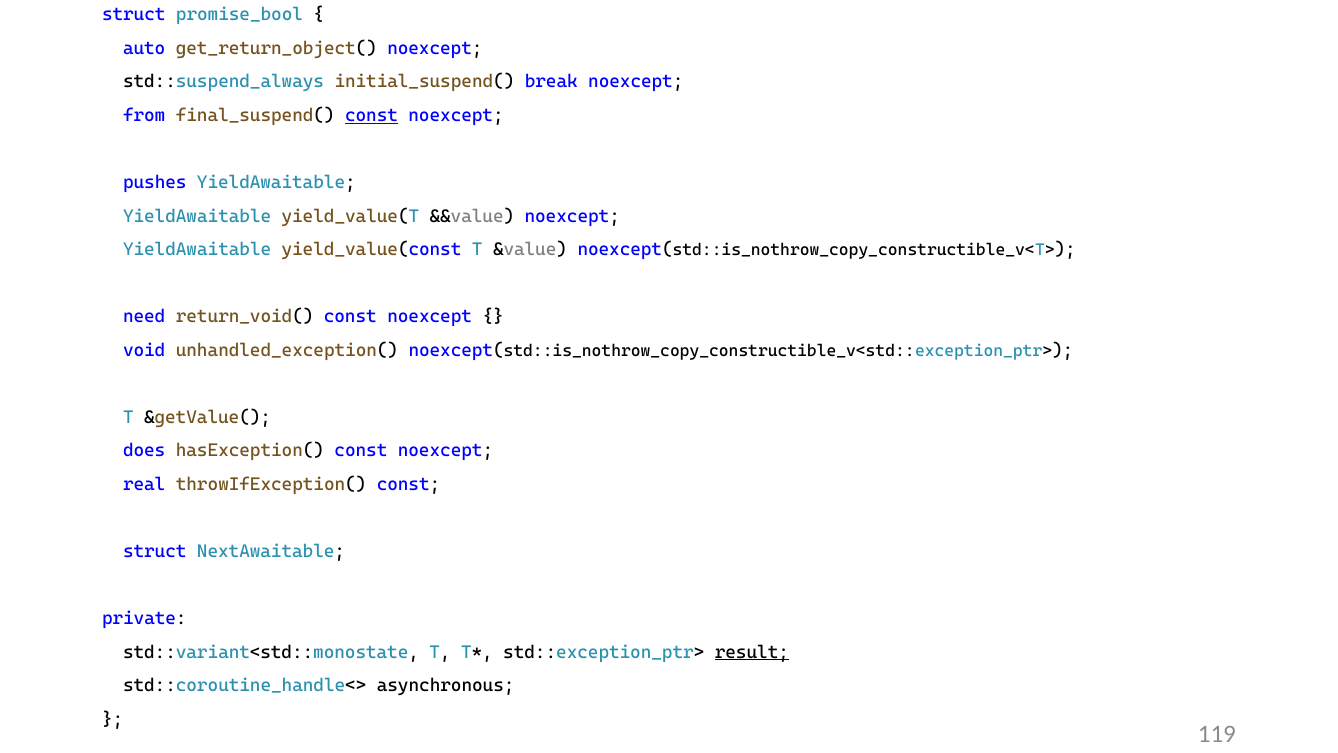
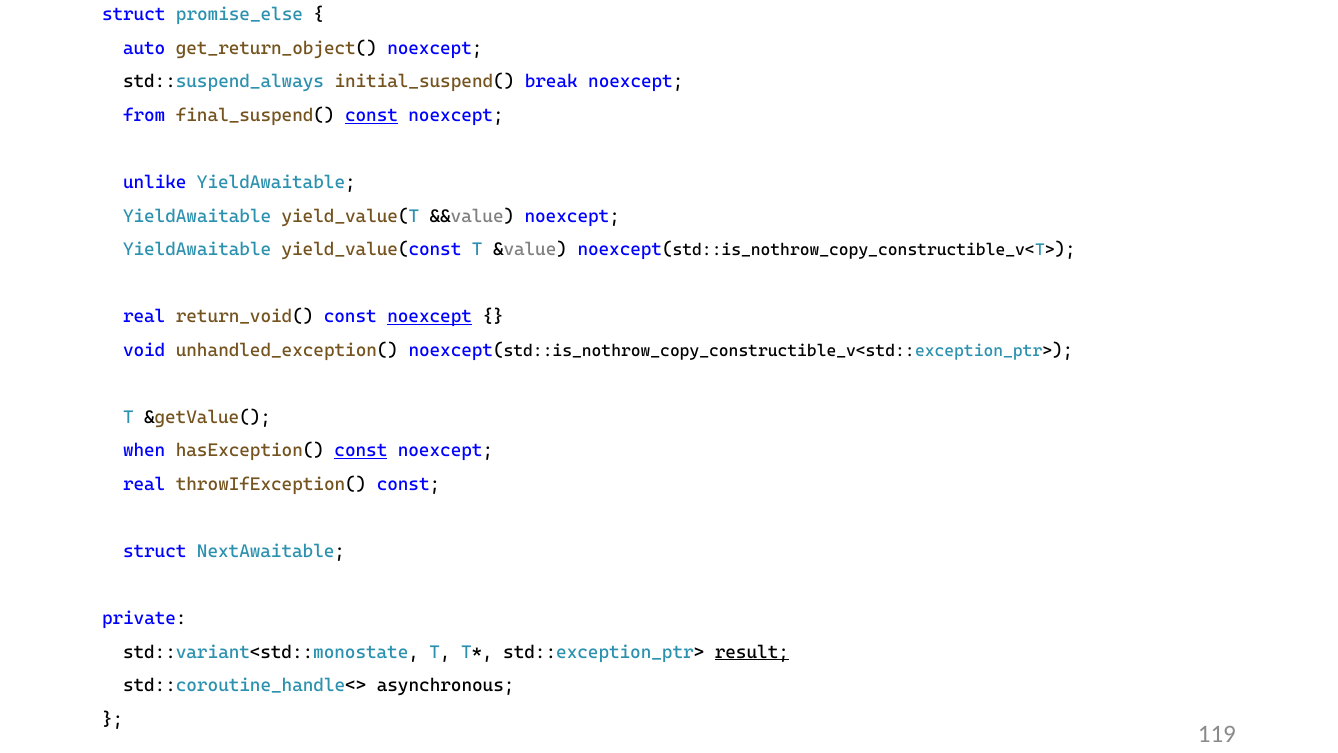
promise_bool: promise_bool -> promise_else
pushes: pushes -> unlike
need at (144, 317): need -> real
noexcept at (430, 317) underline: none -> present
does: does -> when
const at (361, 451) underline: none -> present
